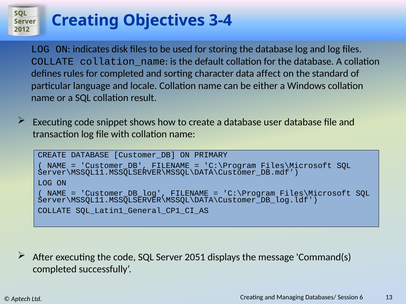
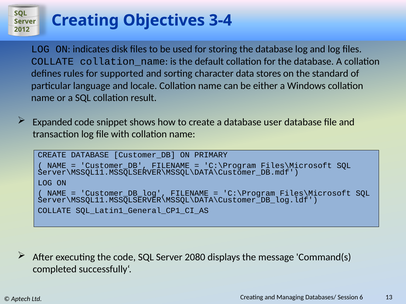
for completed: completed -> supported
affect: affect -> stores
Executing at (52, 122): Executing -> Expanded
2051: 2051 -> 2080
